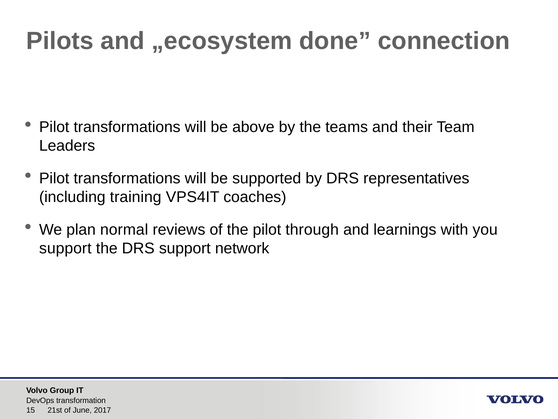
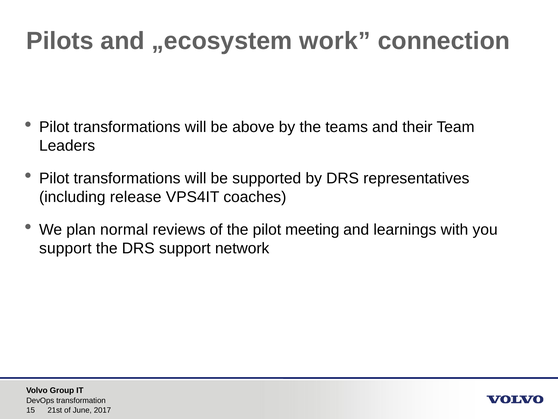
done: done -> work
training: training -> release
through: through -> meeting
